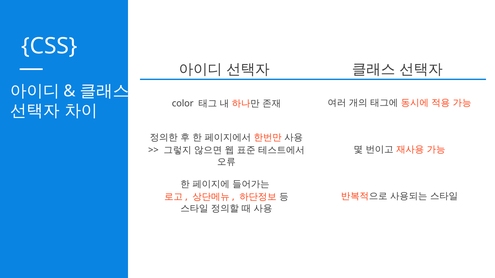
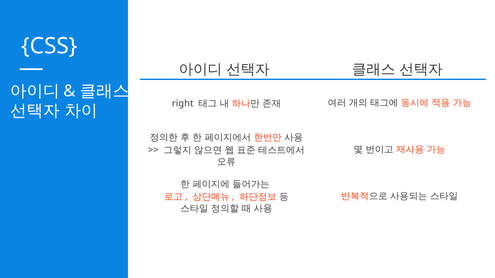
color: color -> right
